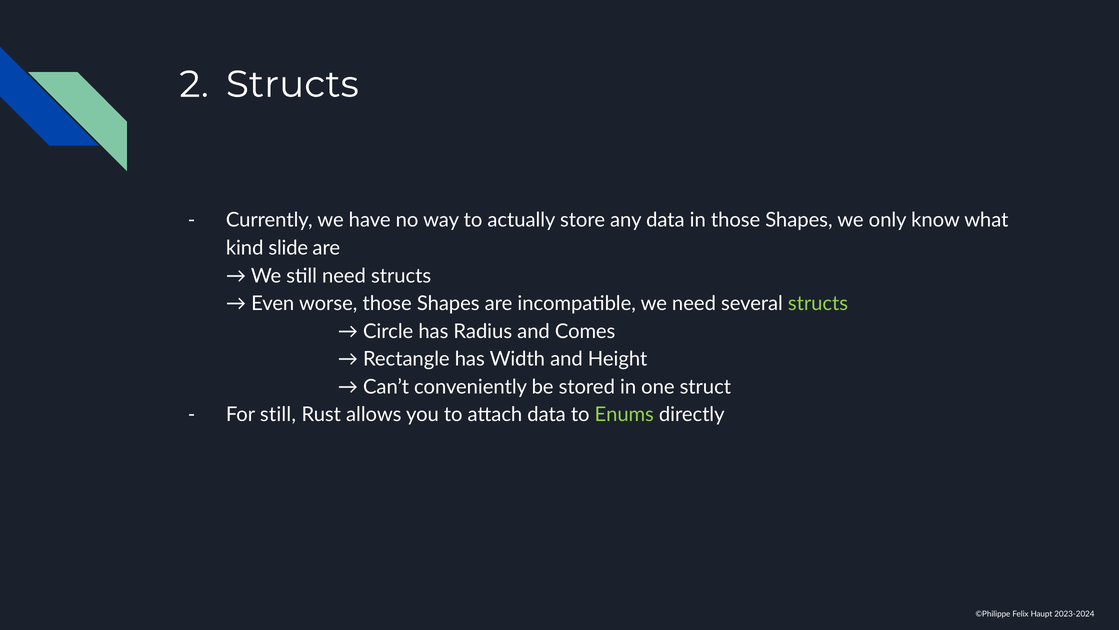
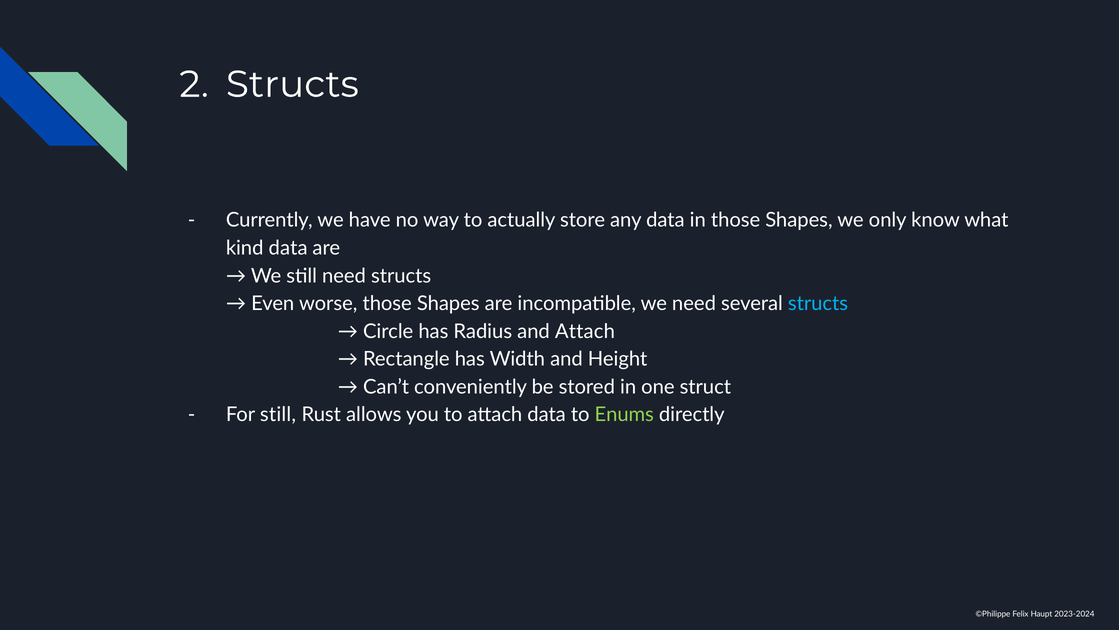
kind slide: slide -> data
structs at (818, 303) colour: light green -> light blue
and Comes: Comes -> Attach
